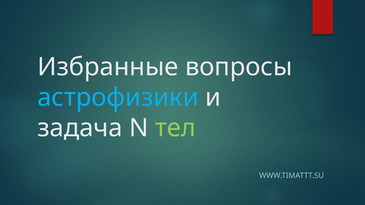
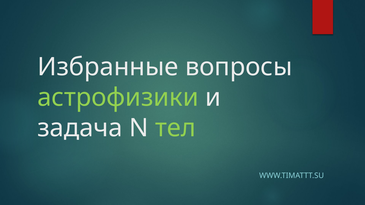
астрофизики colour: light blue -> light green
